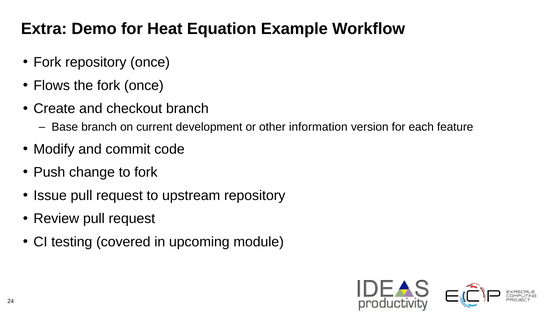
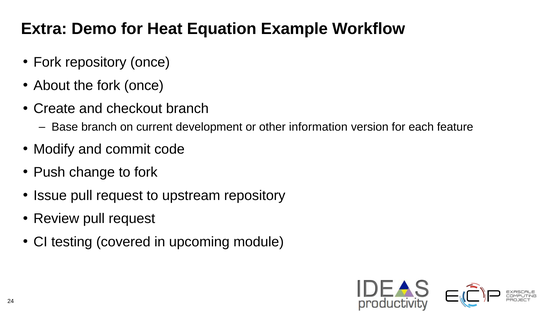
Flows: Flows -> About
